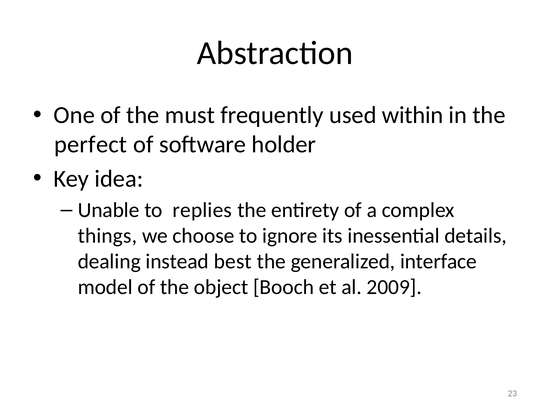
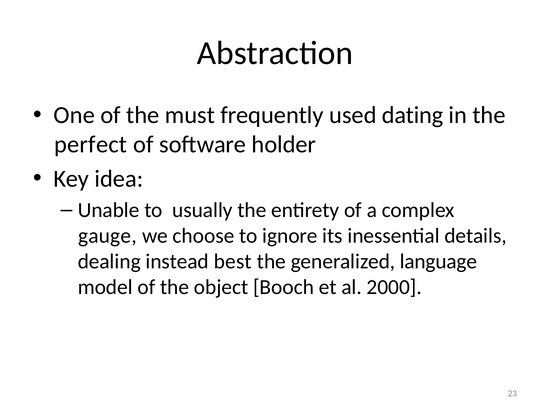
within: within -> dating
replies: replies -> usually
things: things -> gauge
interface: interface -> language
2009: 2009 -> 2000
